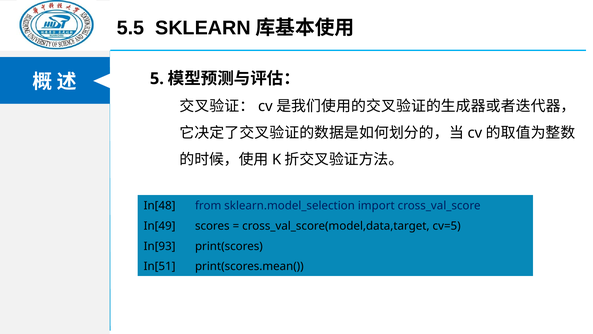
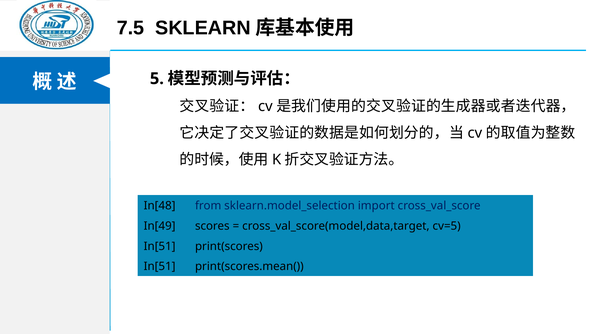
5.5: 5.5 -> 7.5
In[93 at (160, 246): In[93 -> In[51
